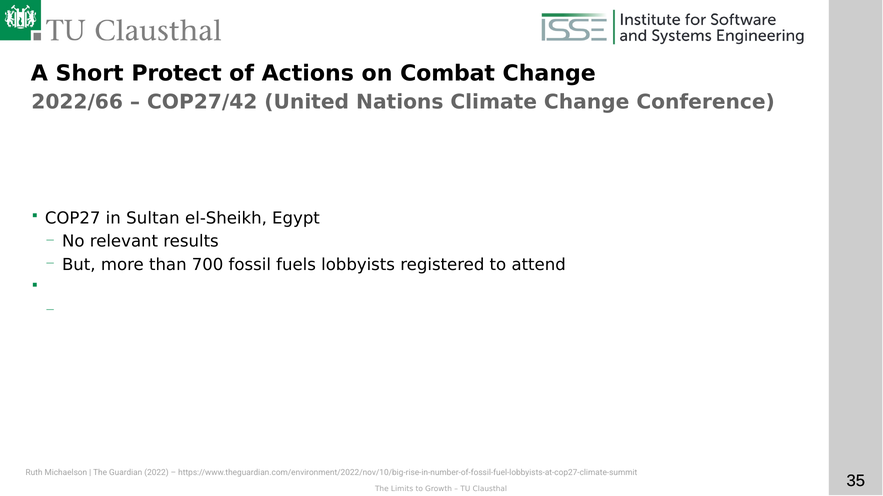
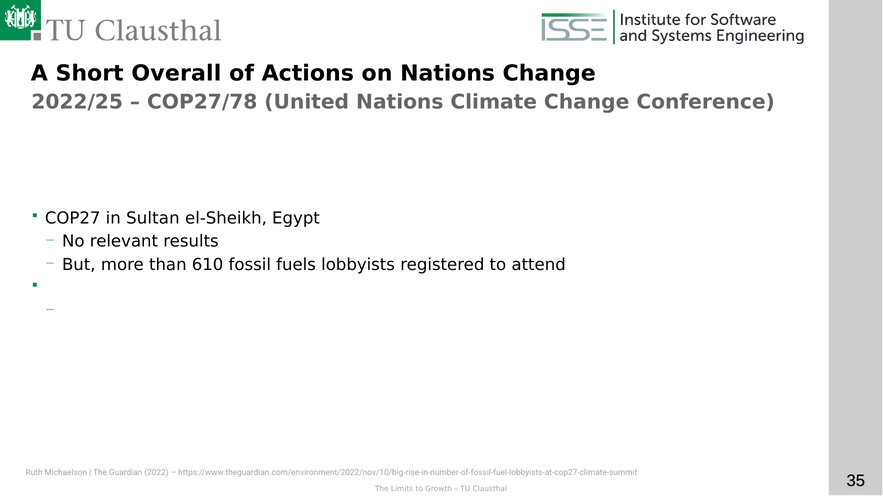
Protect: Protect -> Overall
on Combat: Combat -> Nations
2022/66: 2022/66 -> 2022/25
COP27/42: COP27/42 -> COP27/78
700: 700 -> 610
